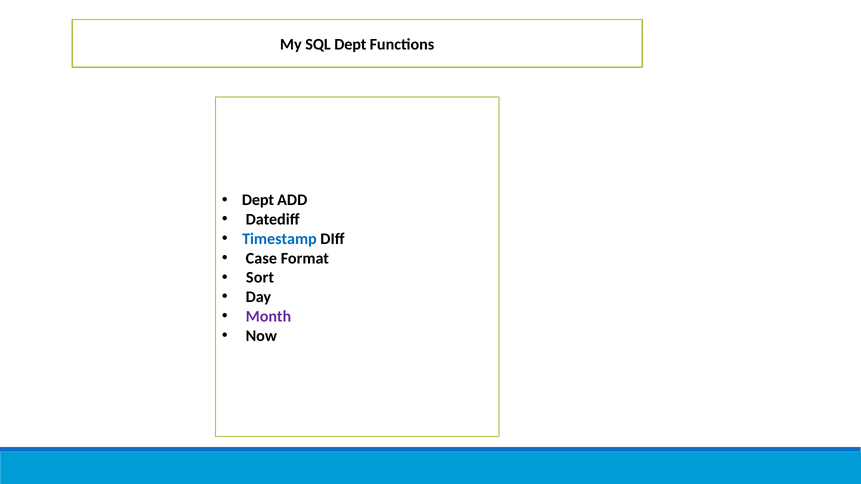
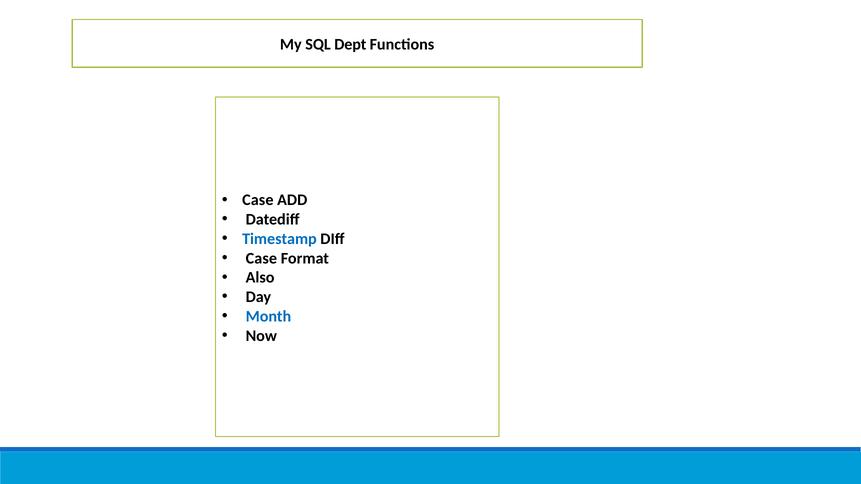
Dept at (258, 200): Dept -> Case
Sort: Sort -> Also
Month colour: purple -> blue
